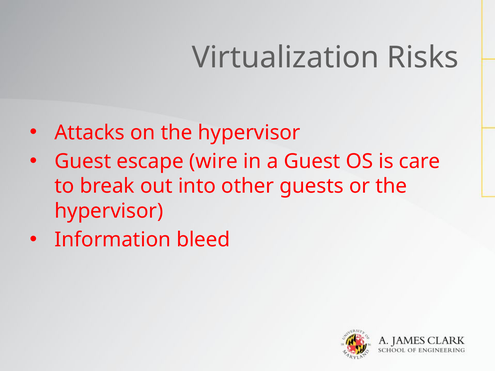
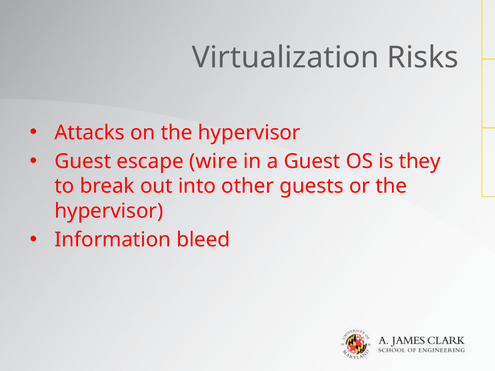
care: care -> they
